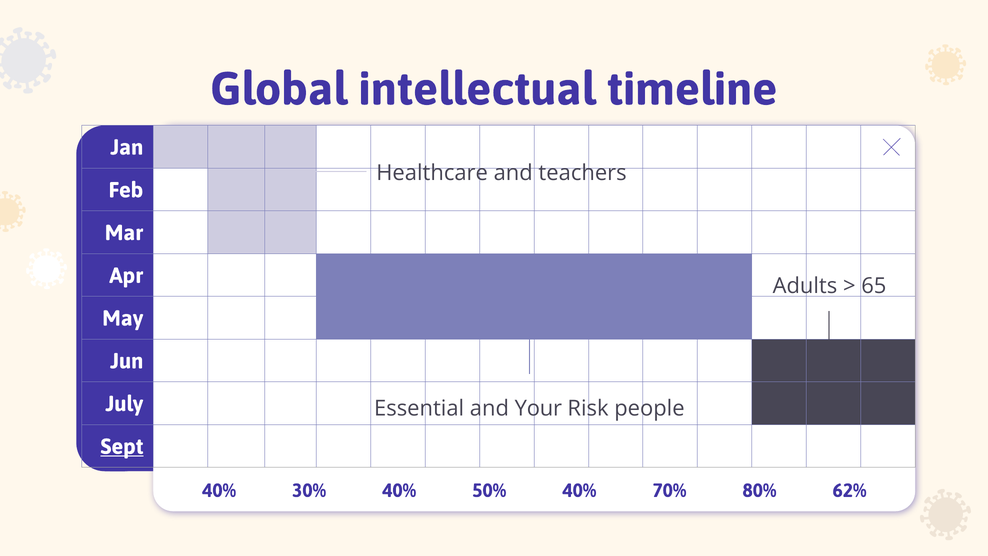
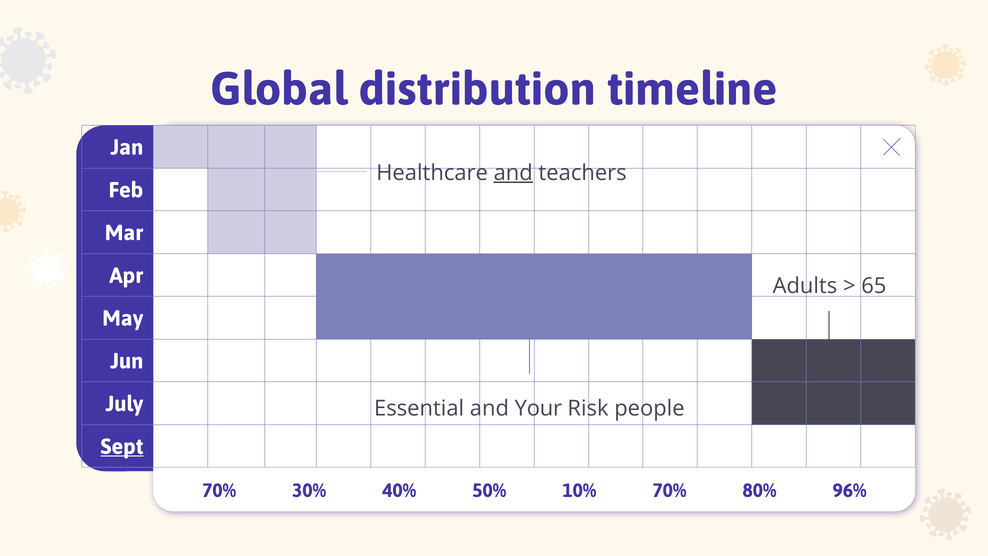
intellectual: intellectual -> distribution
and at (513, 173) underline: none -> present
40% at (219, 490): 40% -> 70%
50% 40%: 40% -> 10%
62%: 62% -> 96%
